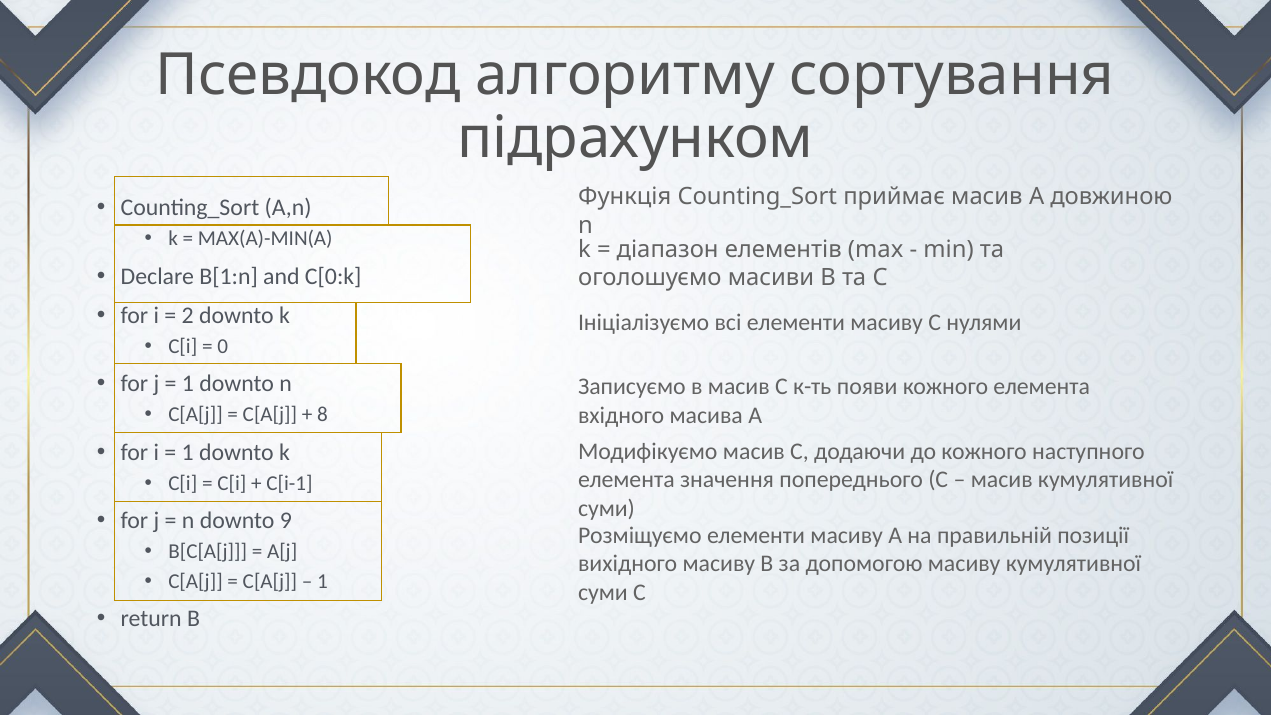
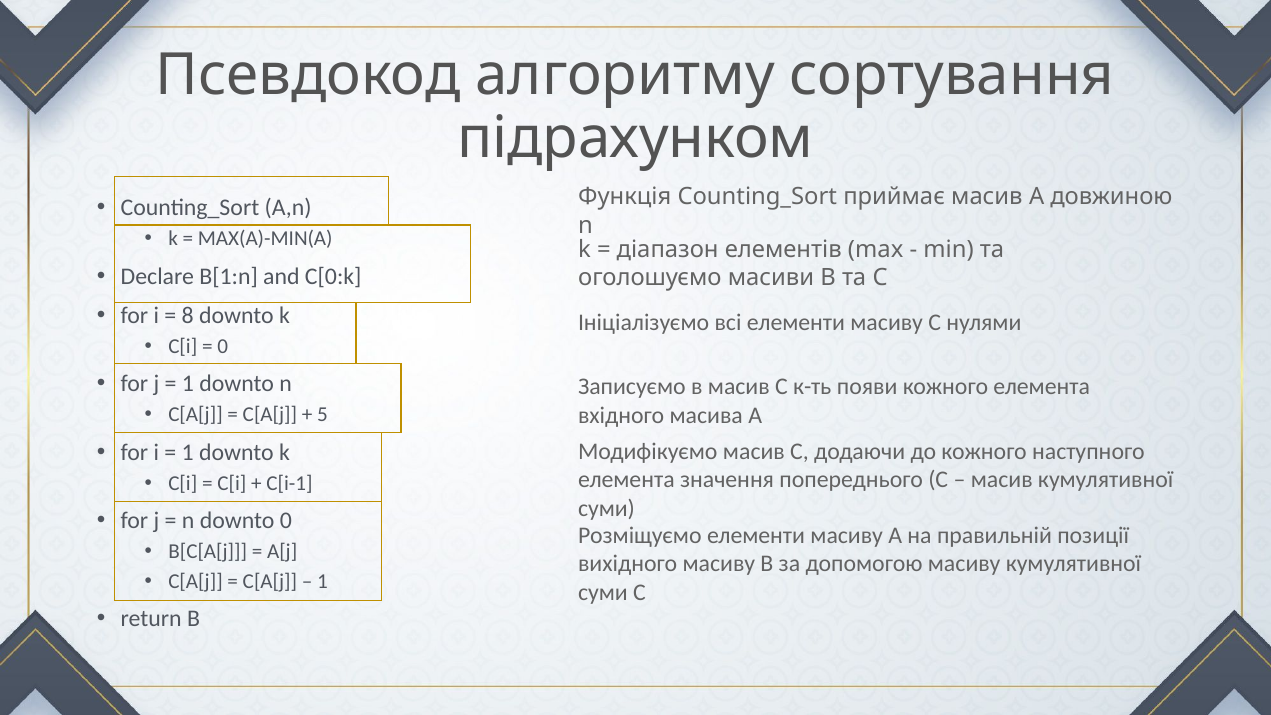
2: 2 -> 8
8: 8 -> 5
downto 9: 9 -> 0
